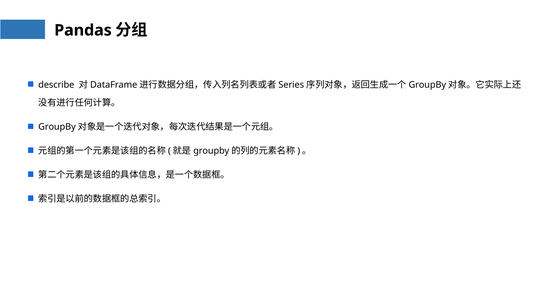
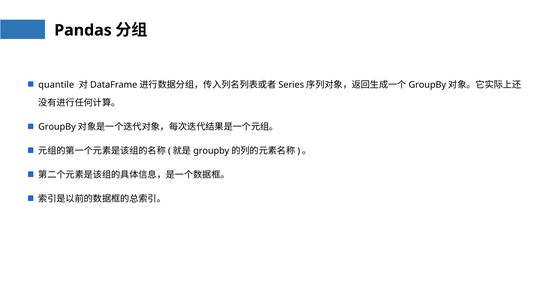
describe: describe -> quantile
